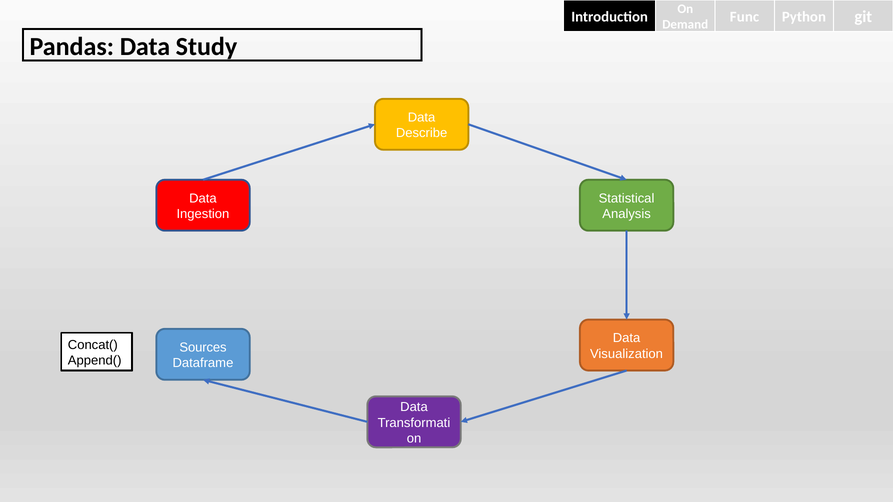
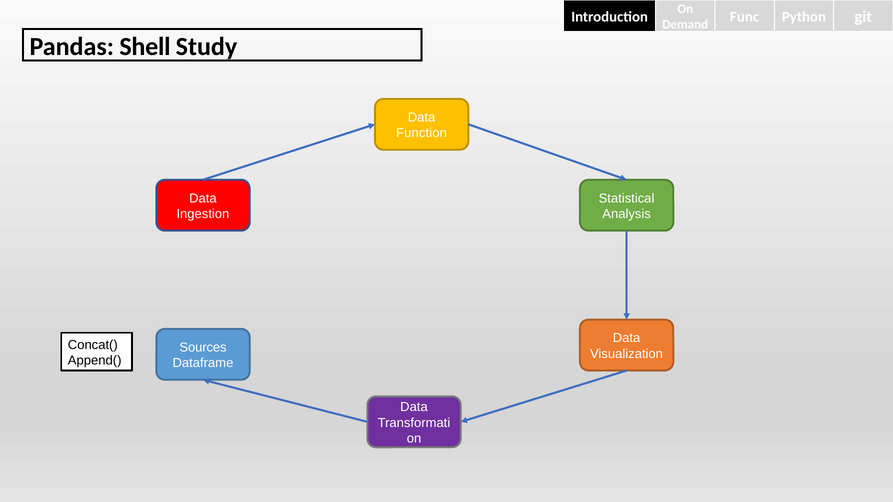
Pandas Data: Data -> Shell
Describe: Describe -> Function
